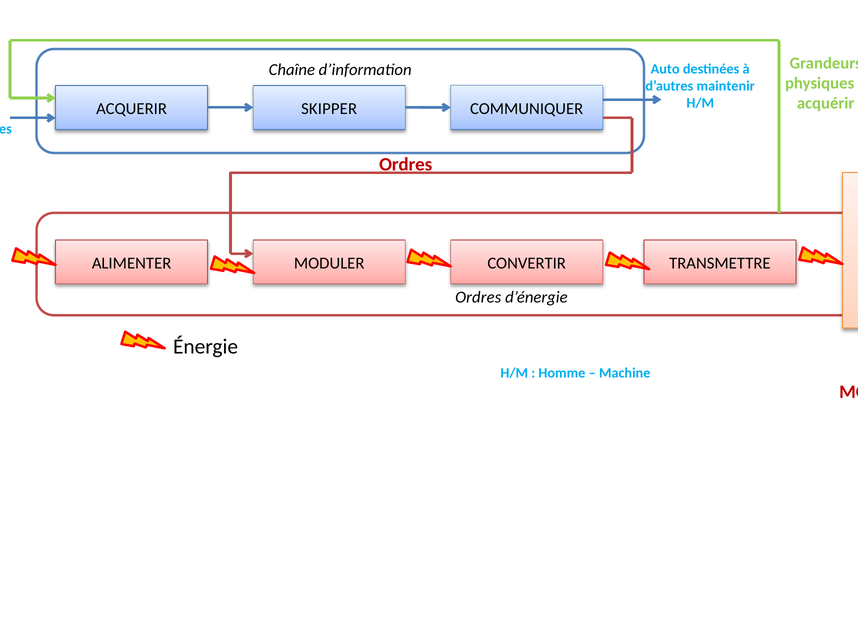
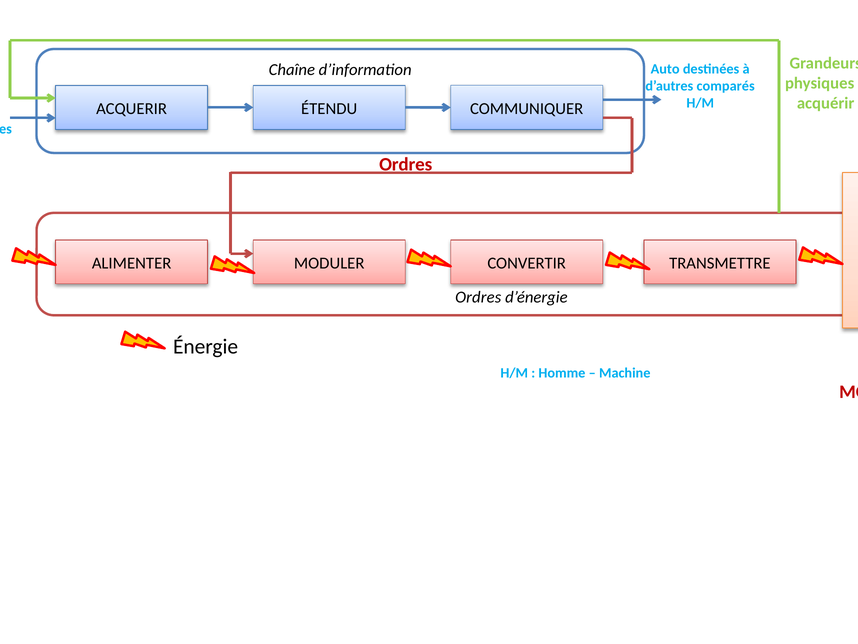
maintenir: maintenir -> comparés
SKIPPER: SKIPPER -> ÉTENDU
